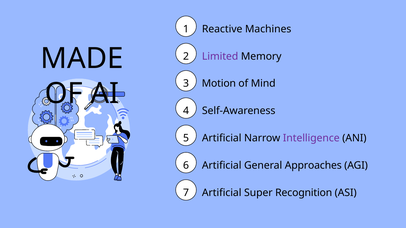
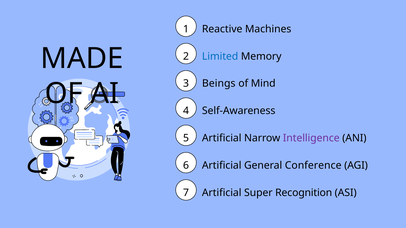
Limited colour: purple -> blue
Motion: Motion -> Beings
Approaches: Approaches -> Conference
